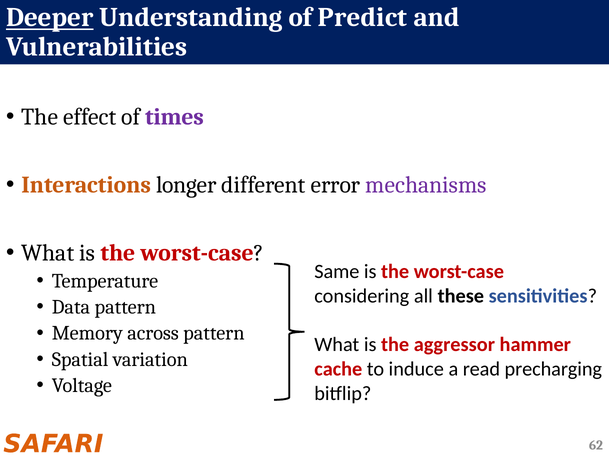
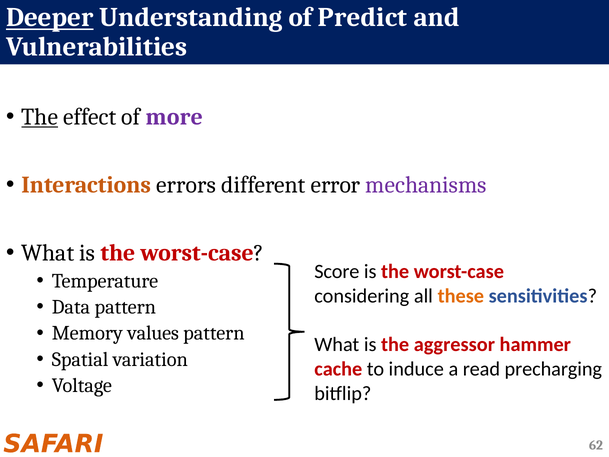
The at (40, 117) underline: none -> present
times: times -> more
longer: longer -> errors
Same: Same -> Score
these colour: black -> orange
across: across -> values
